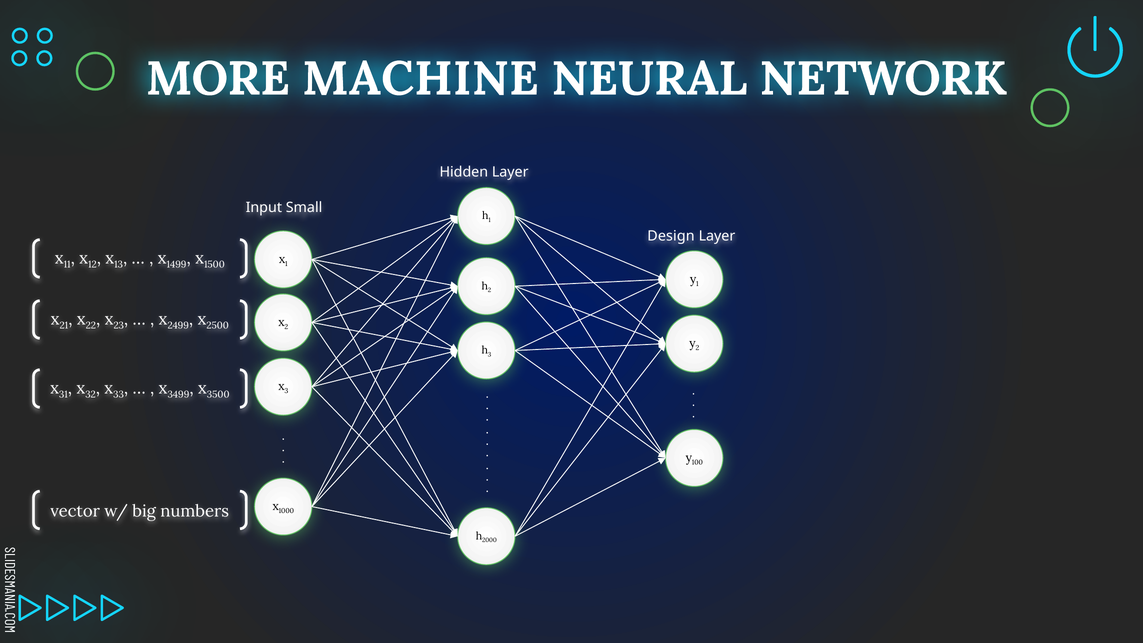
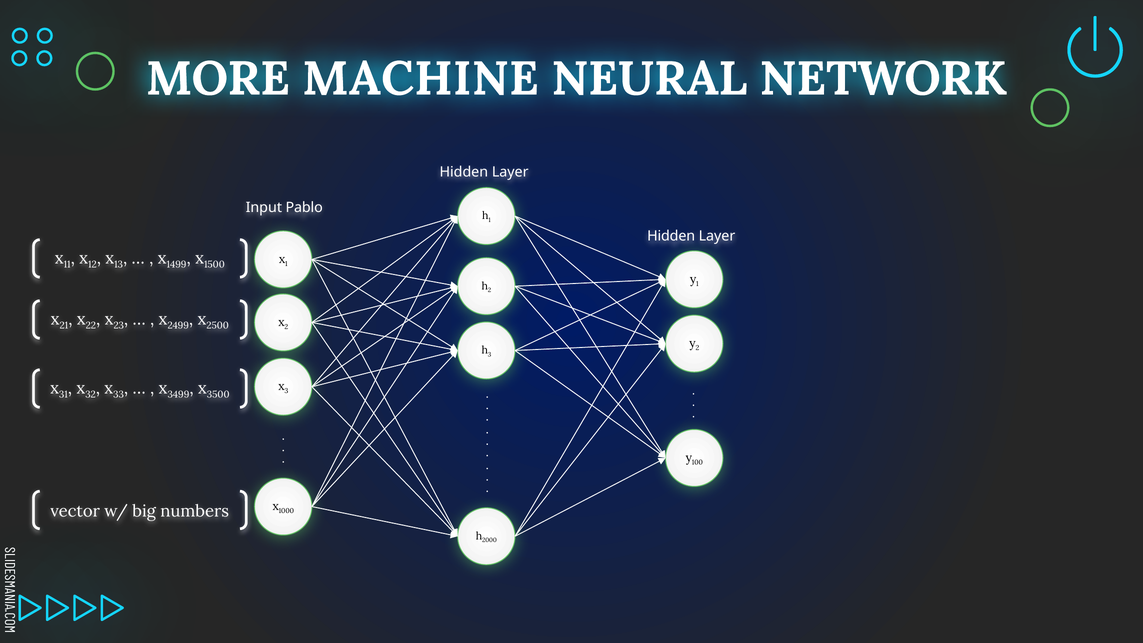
Small: Small -> Pablo
Design at (671, 236): Design -> Hidden
